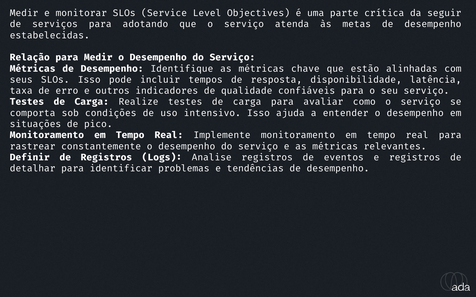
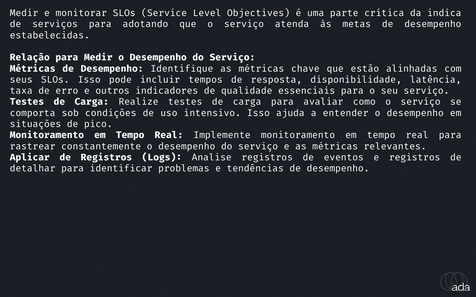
seguir: seguir -> indica
confiáveis: confiáveis -> essenciais
Definir: Definir -> Aplicar
